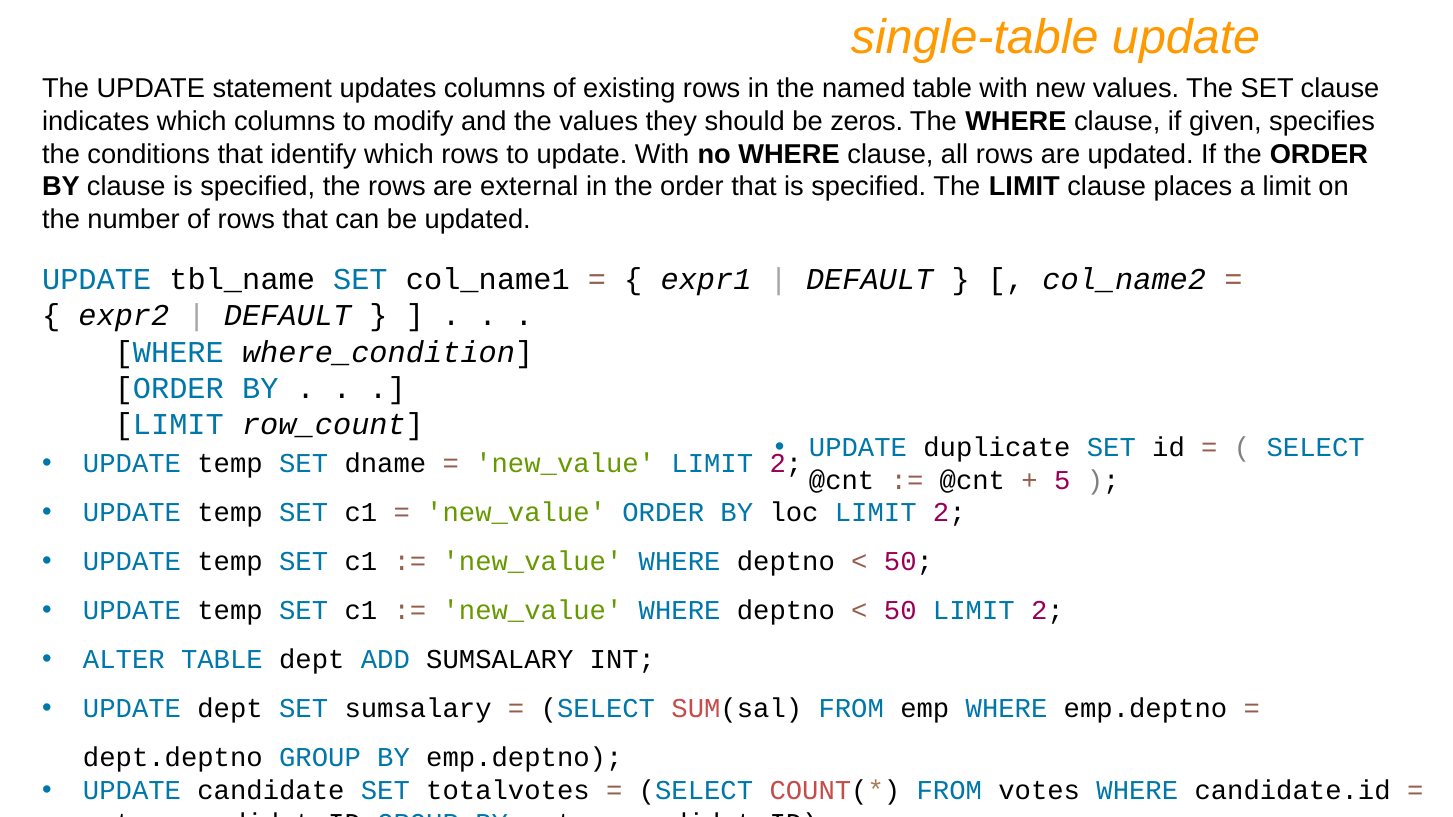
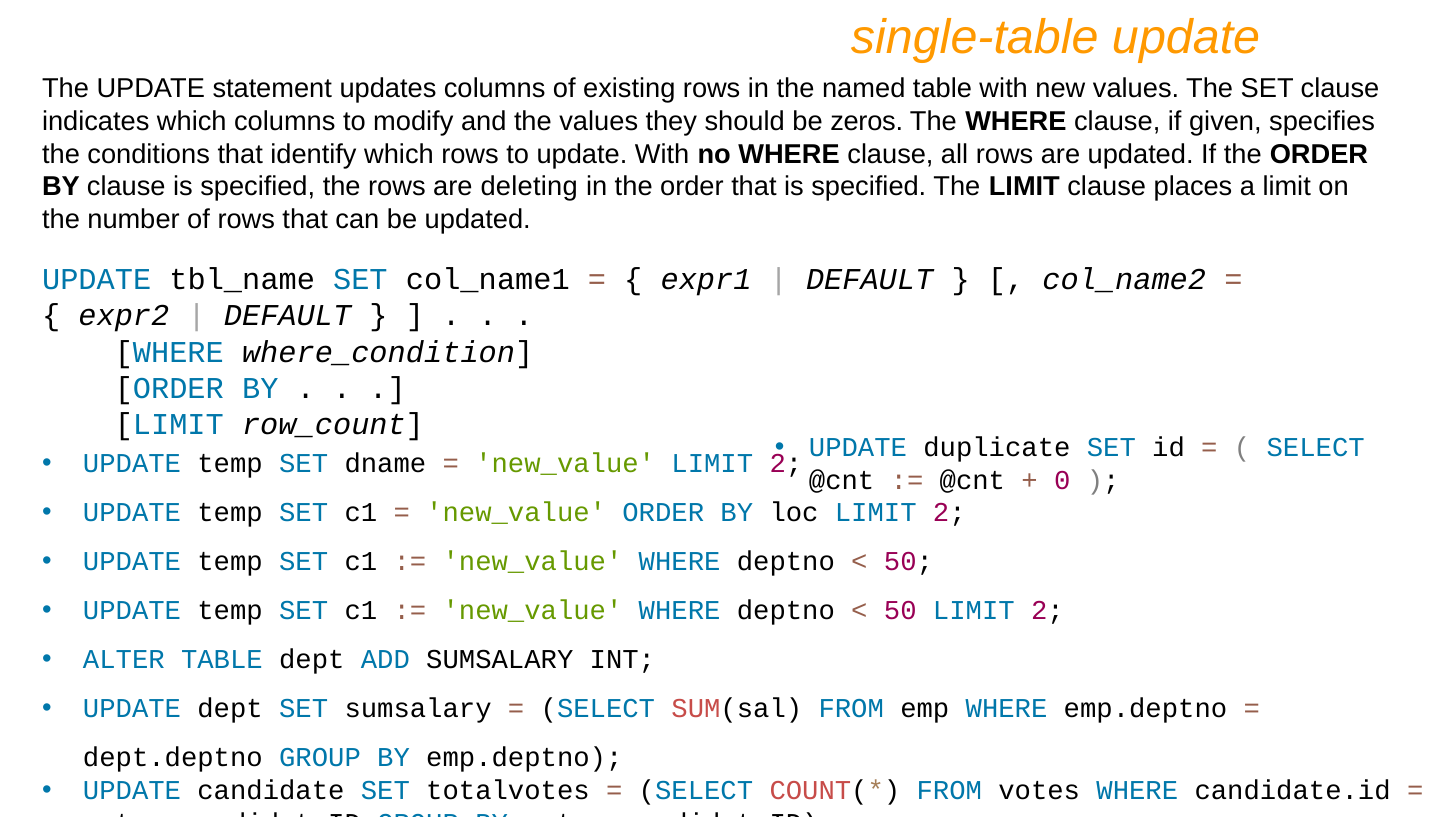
external: external -> deleting
5: 5 -> 0
